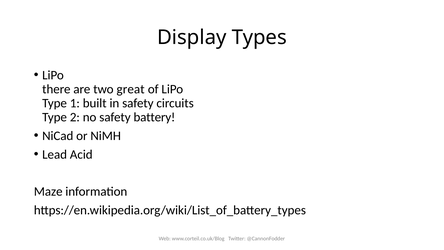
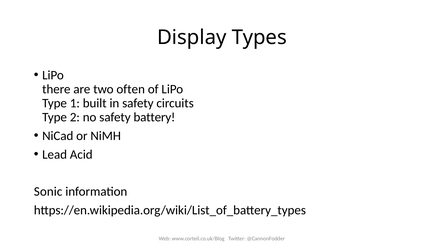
great: great -> often
Maze: Maze -> Sonic
